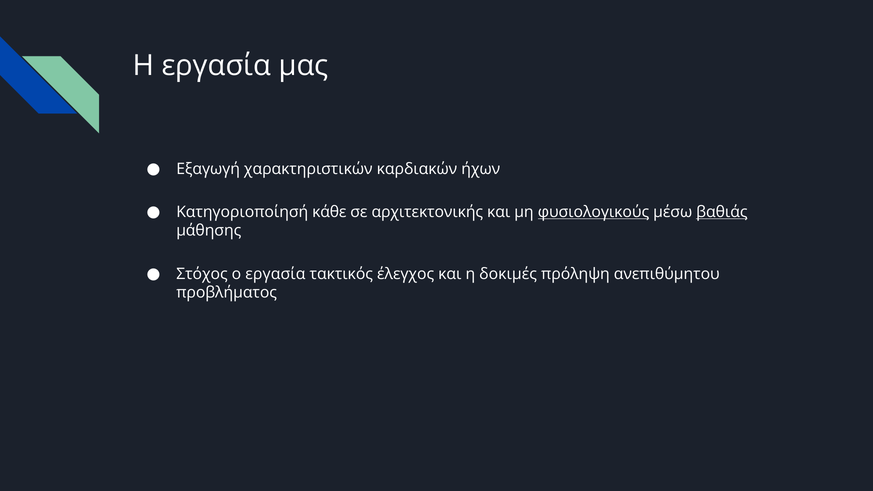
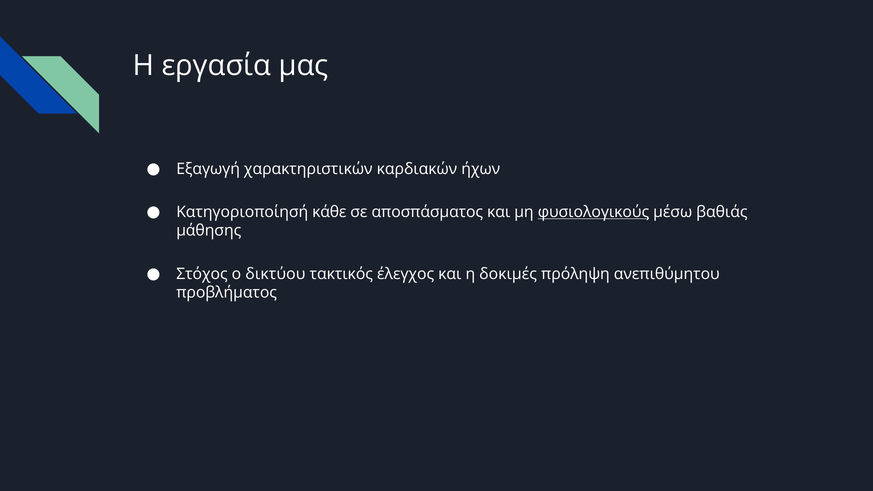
αρχιτεκτονικής: αρχιτεκτονικής -> αποσπάσματος
βαθιάς underline: present -> none
ο εργασία: εργασία -> δικτύου
